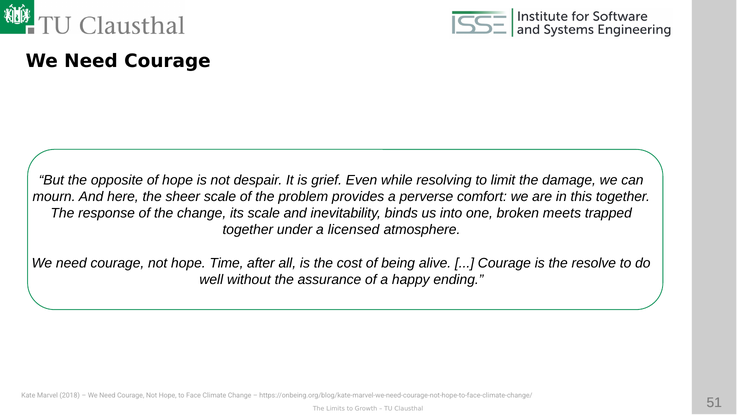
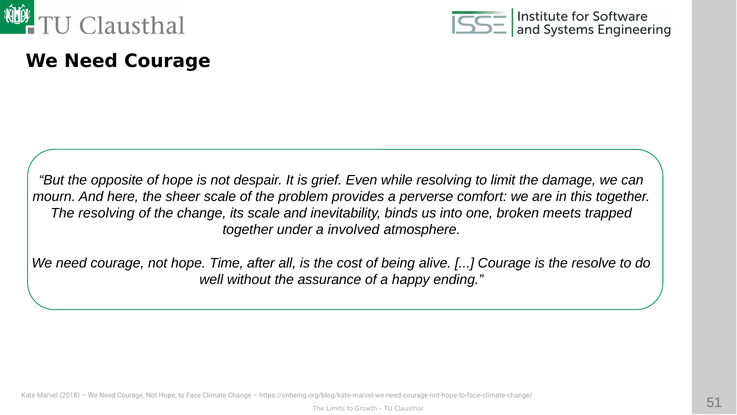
The response: response -> resolving
licensed: licensed -> involved
